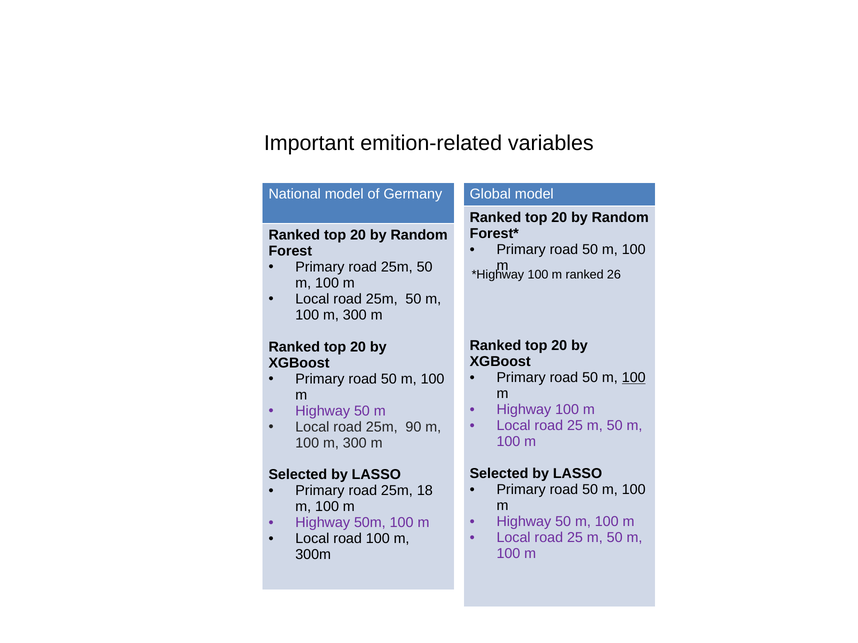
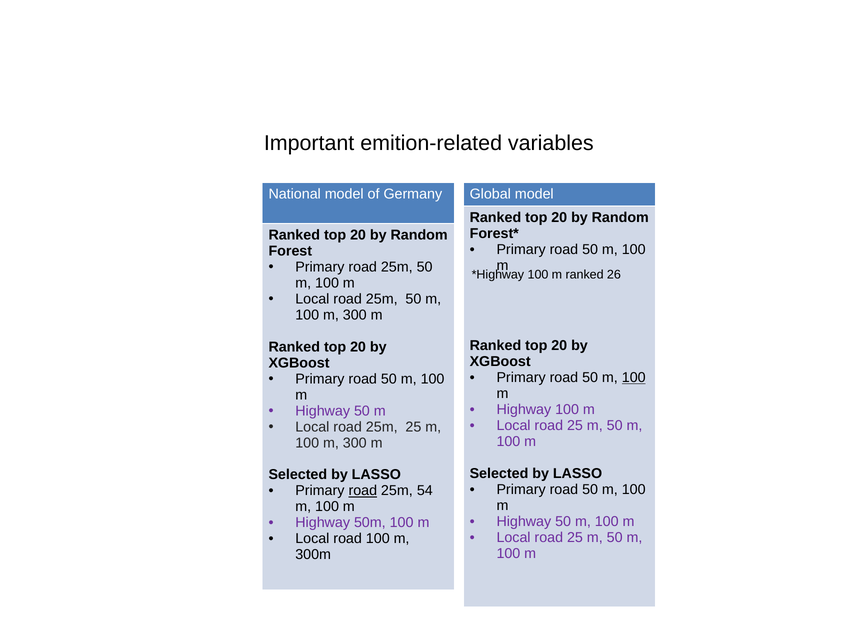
25m 90: 90 -> 25
road at (363, 491) underline: none -> present
18: 18 -> 54
